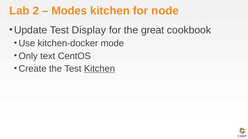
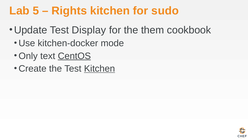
2: 2 -> 5
Modes: Modes -> Rights
node: node -> sudo
great: great -> them
CentOS underline: none -> present
